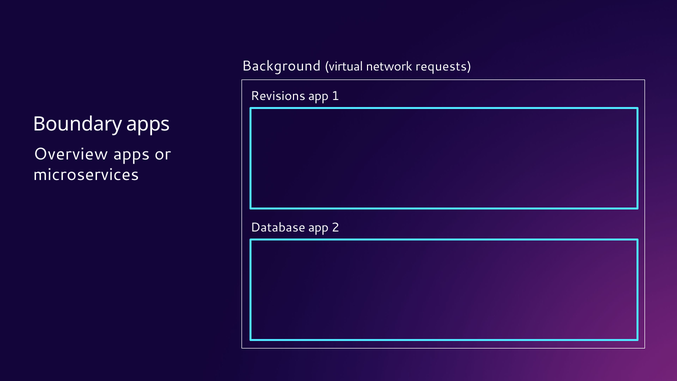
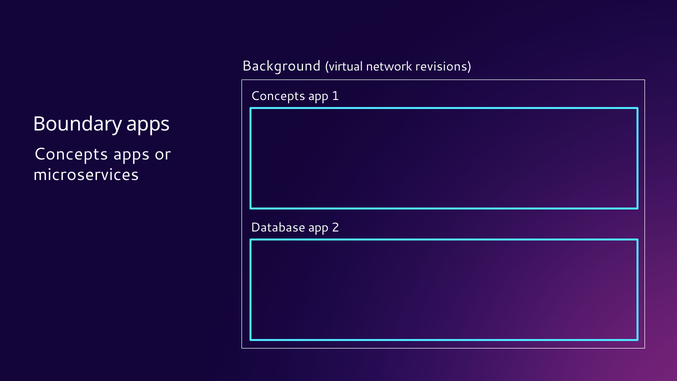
requests: requests -> revisions
Revisions at (278, 96): Revisions -> Concepts
Overview at (71, 154): Overview -> Concepts
